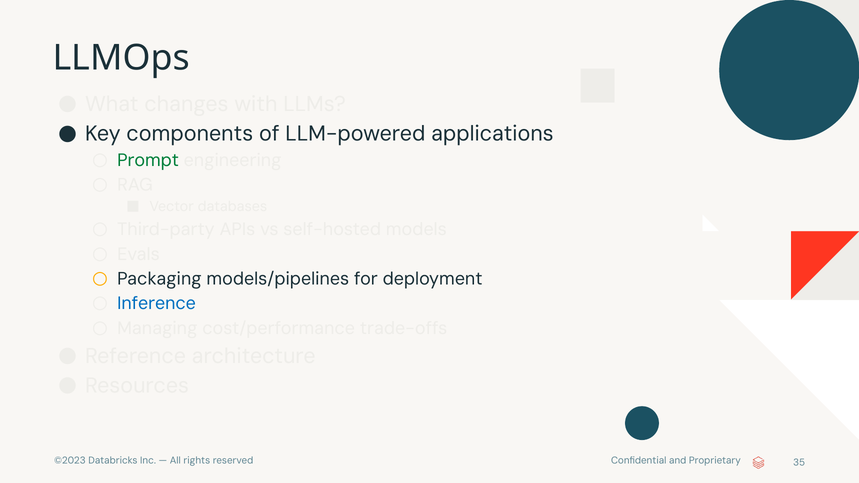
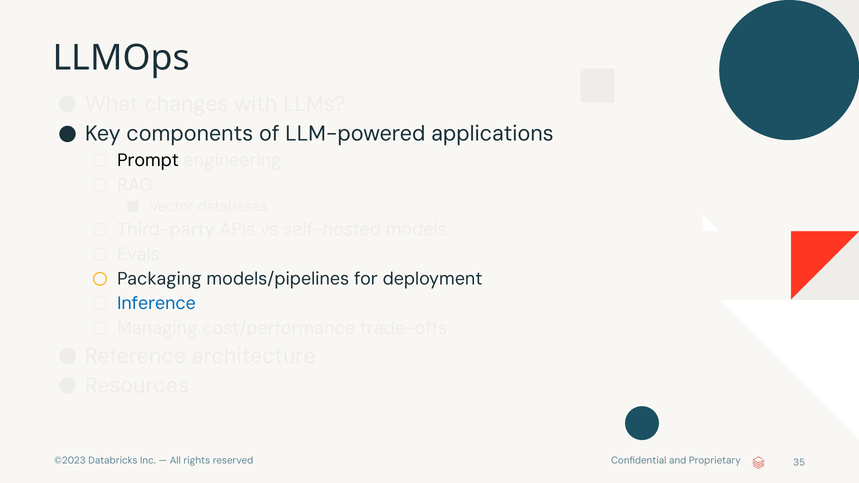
Prompt colour: green -> black
